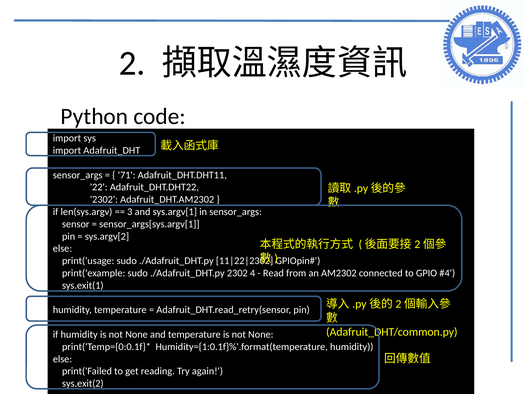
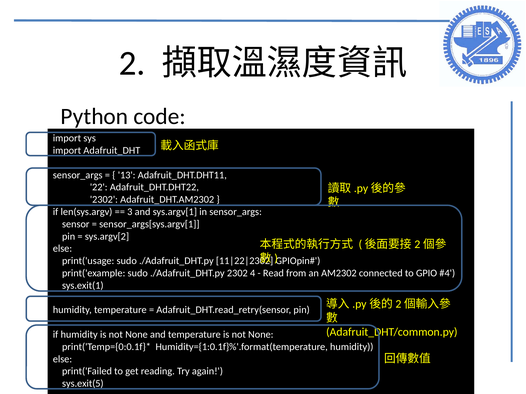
71: 71 -> 13
sys.exit(2: sys.exit(2 -> sys.exit(5
